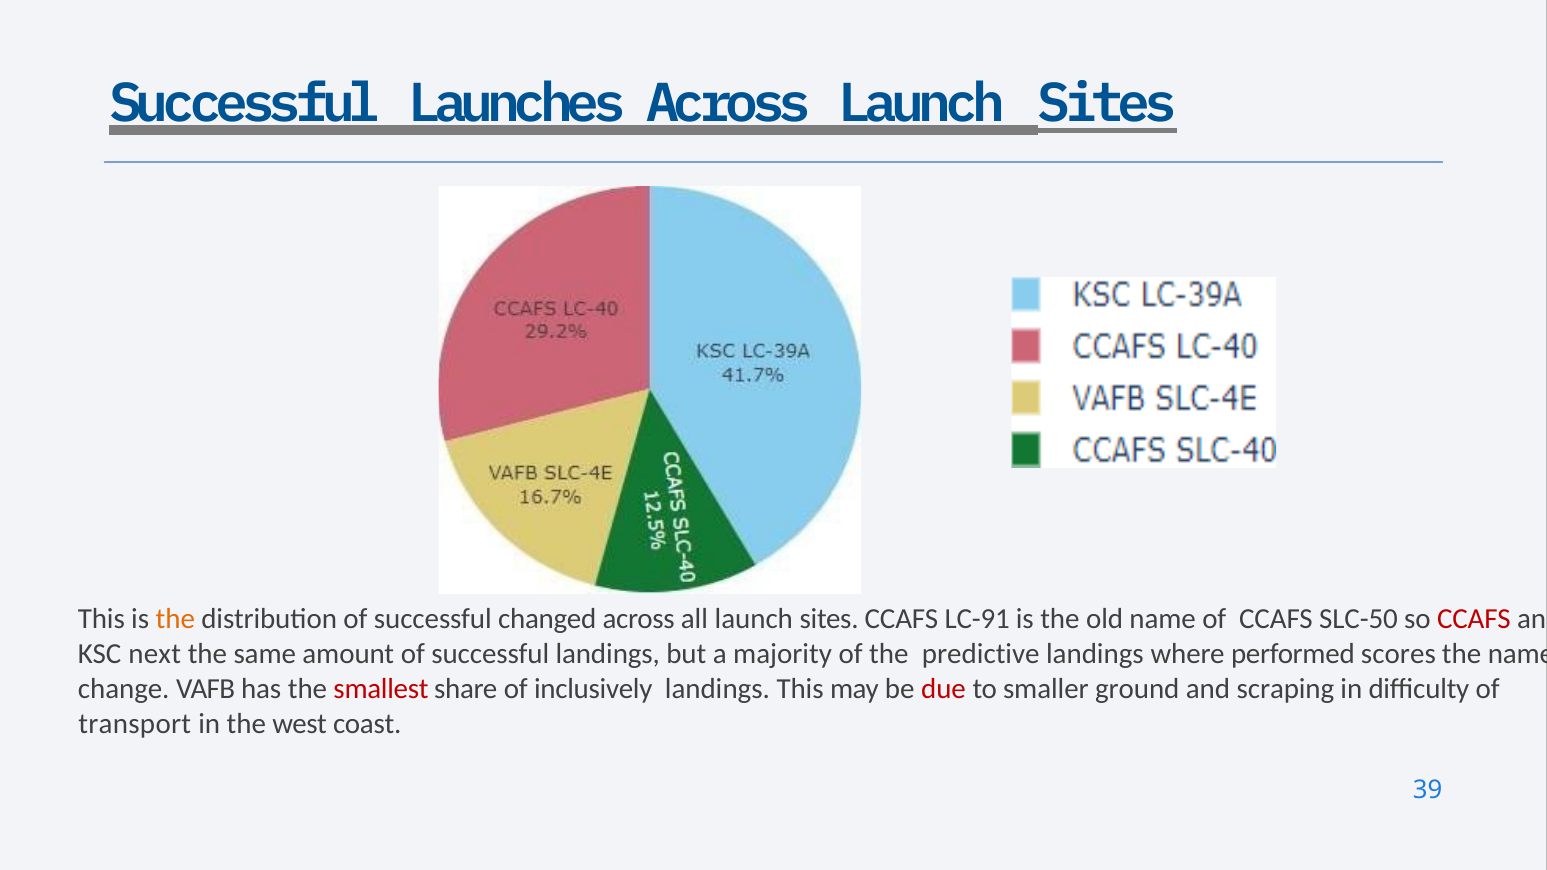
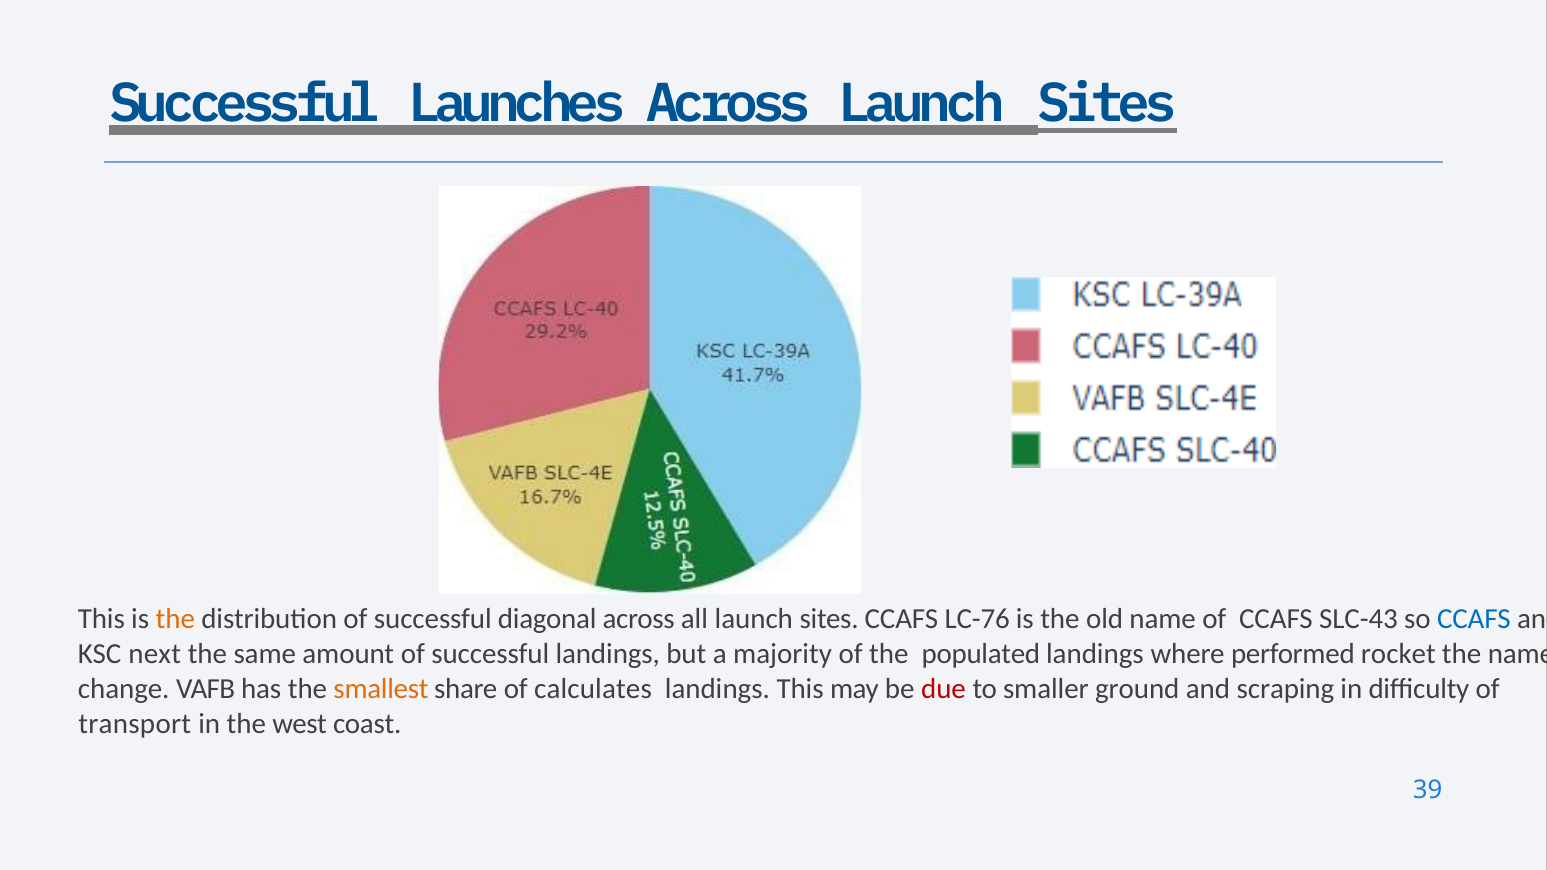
changed: changed -> diagonal
LC-91: LC-91 -> LC-76
SLC-50: SLC-50 -> SLC-43
CCAFS at (1474, 619) colour: red -> blue
predictive: predictive -> populated
scores: scores -> rocket
smallest colour: red -> orange
inclusively: inclusively -> calculates
